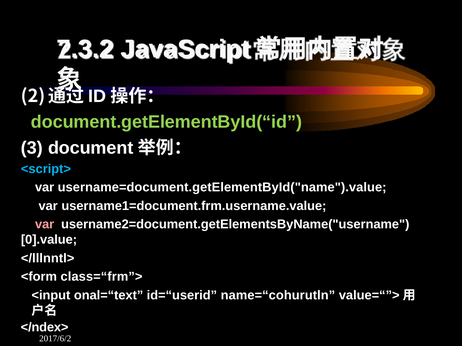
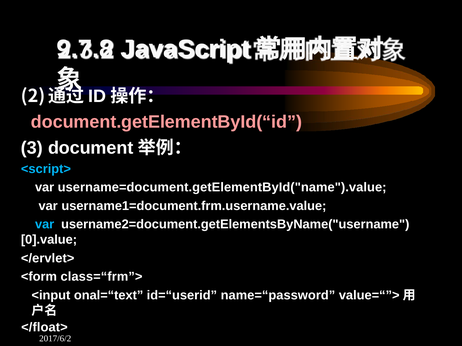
7.3.2: 7.3.2 -> 9.7.8
document.getElementById(“id colour: light green -> pink
var at (45, 225) colour: pink -> light blue
</lllnntl>: </lllnntl> -> </ervlet>
name=“cohurutln: name=“cohurutln -> name=“password
</ndex>: </ndex> -> </float>
